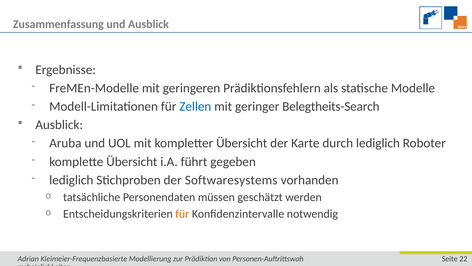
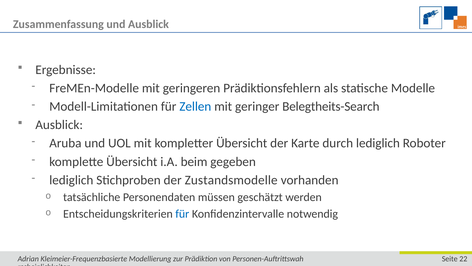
führt: führt -> beim
Softwaresystems: Softwaresystems -> Zustandsmodelle
für at (182, 213) colour: orange -> blue
